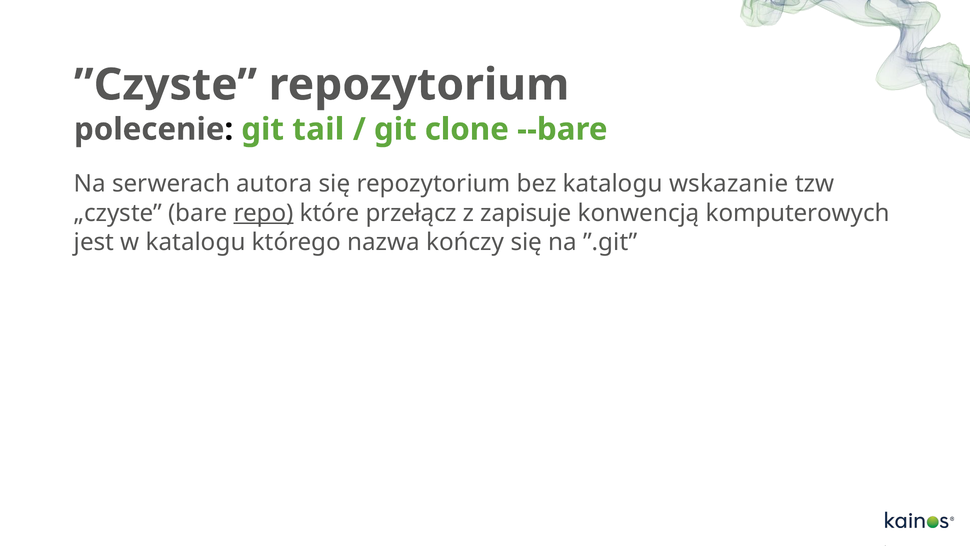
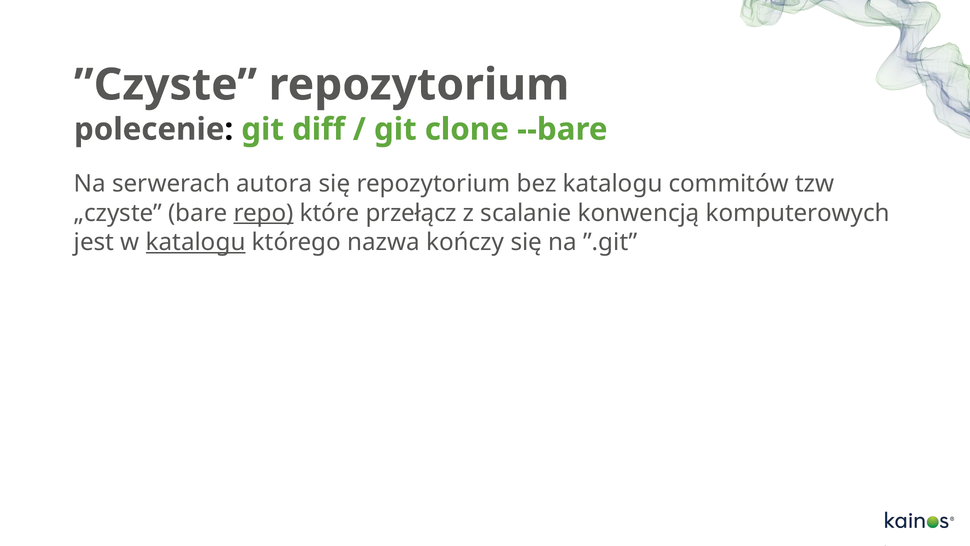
tail: tail -> diff
wskazanie: wskazanie -> commitów
zapisuje: zapisuje -> scalanie
katalogu at (196, 242) underline: none -> present
